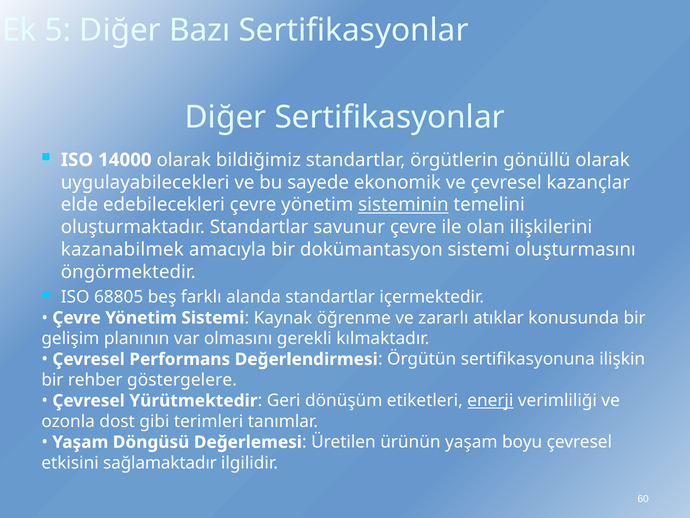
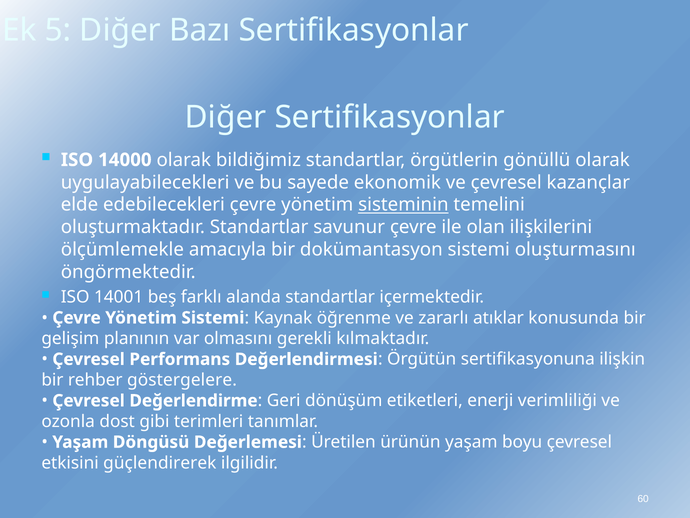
kazanabilmek: kazanabilmek -> ölçümlemekle
68805: 68805 -> 14001
Yürütmektedir: Yürütmektedir -> Değerlendirme
enerji underline: present -> none
sağlamaktadır: sağlamaktadır -> güçlendirerek
